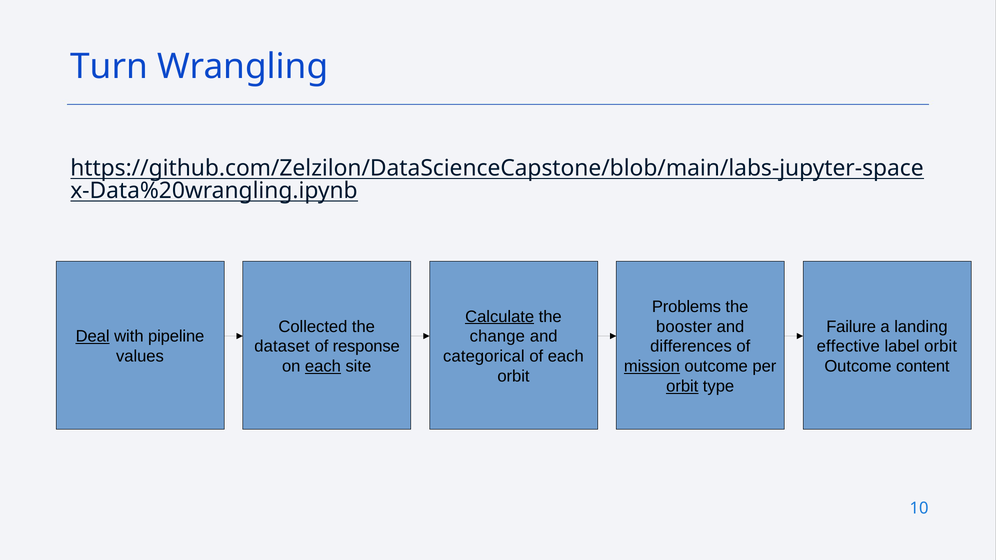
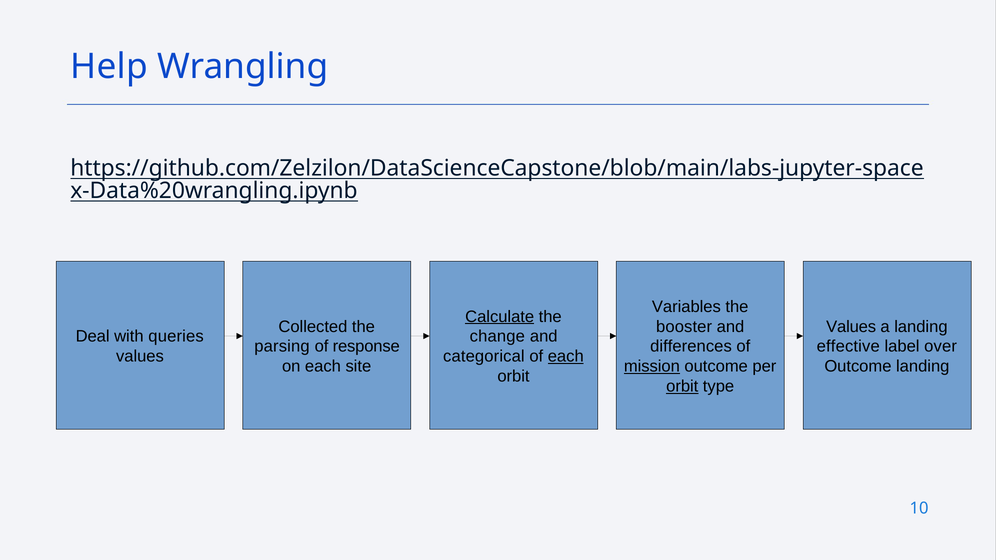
Turn: Turn -> Help
Problems: Problems -> Variables
Failure at (851, 327): Failure -> Values
Deal underline: present -> none
pipeline: pipeline -> queries
dataset: dataset -> parsing
label orbit: orbit -> over
each at (566, 357) underline: none -> present
each at (323, 367) underline: present -> none
Outcome content: content -> landing
